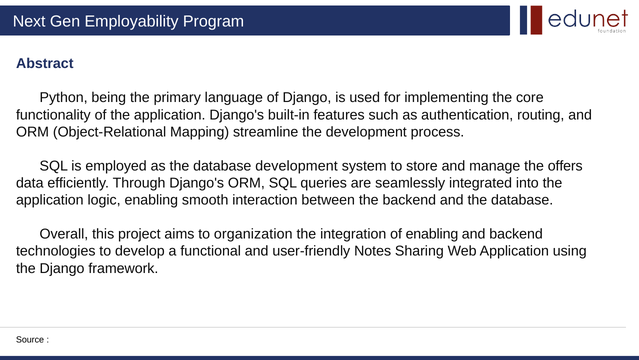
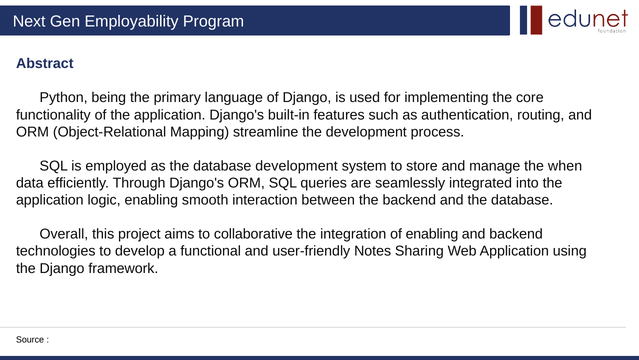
offers: offers -> when
organization: organization -> collaborative
